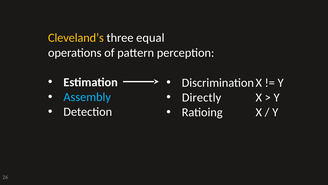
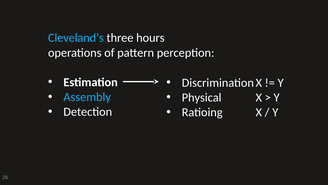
Cleveland’s colour: yellow -> light blue
equal: equal -> hours
Directly: Directly -> Physical
